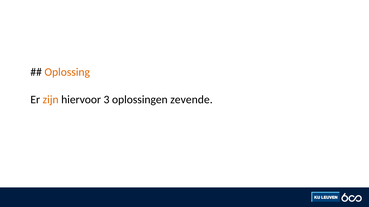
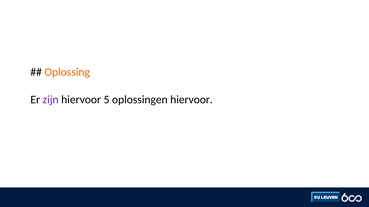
zijn colour: orange -> purple
3: 3 -> 5
oplossingen zevende: zevende -> hiervoor
